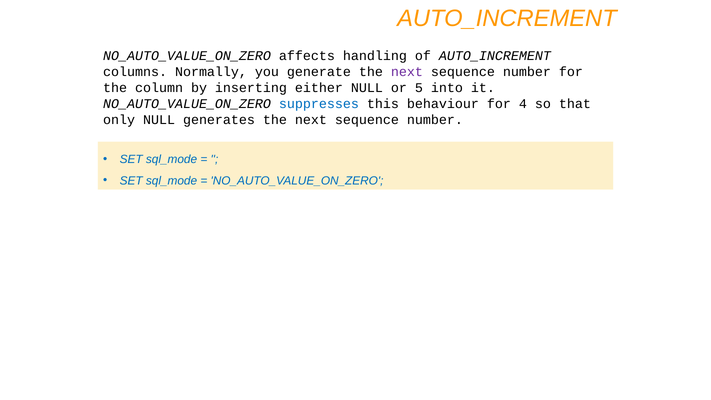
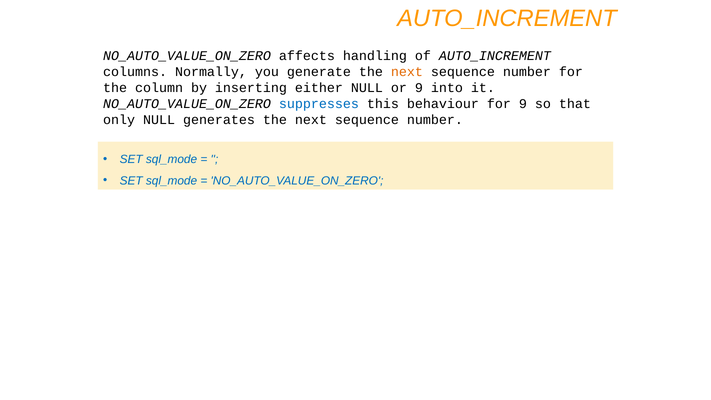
next at (407, 72) colour: purple -> orange
or 5: 5 -> 9
for 4: 4 -> 9
